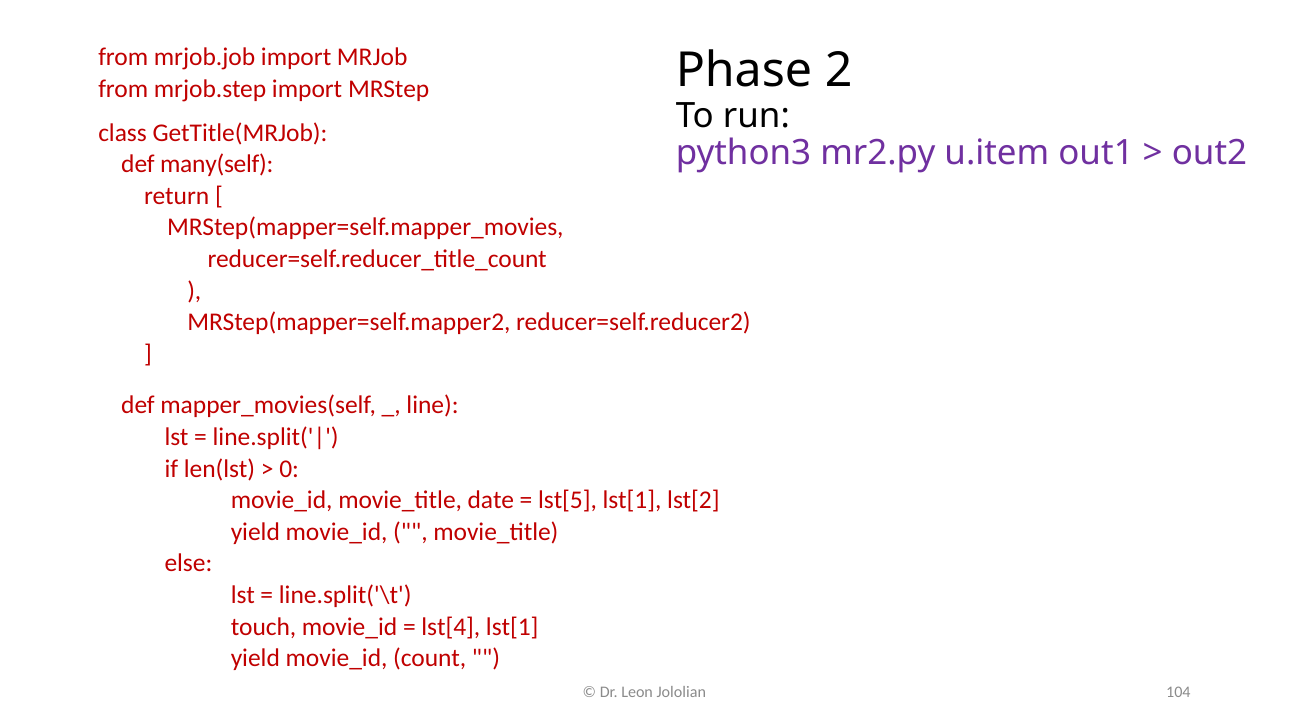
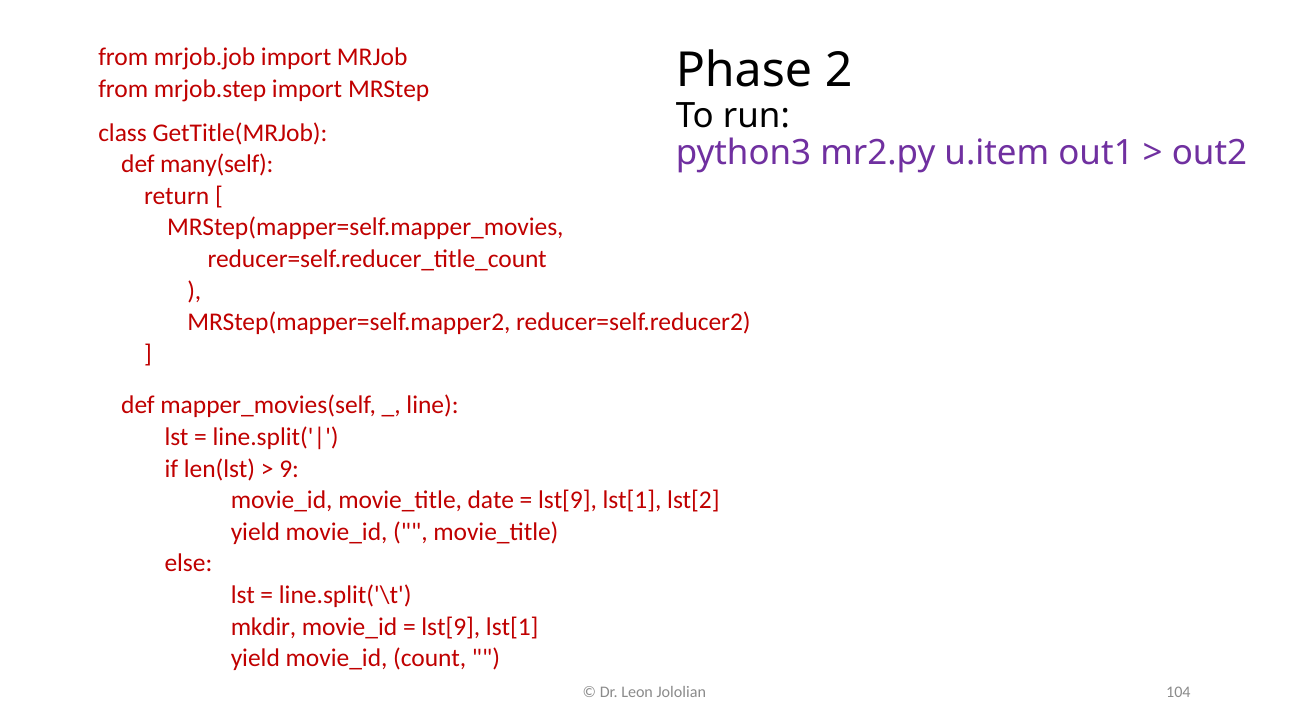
0: 0 -> 9
lst[5 at (568, 500): lst[5 -> lst[9
touch: touch -> mkdir
lst[4 at (451, 627): lst[4 -> lst[9
